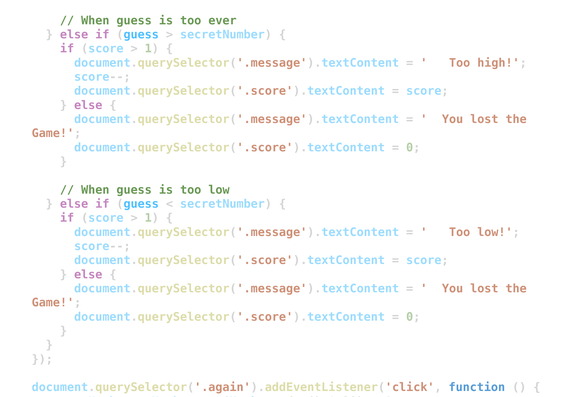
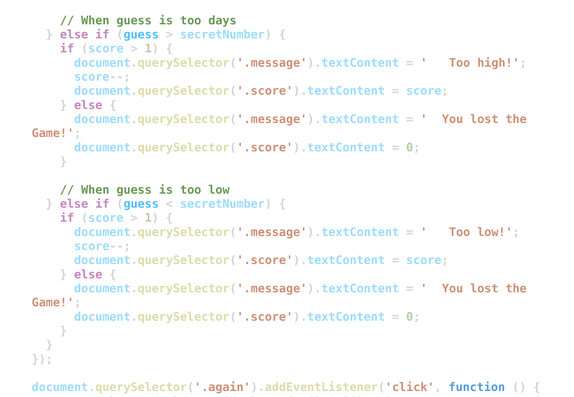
ever: ever -> days
